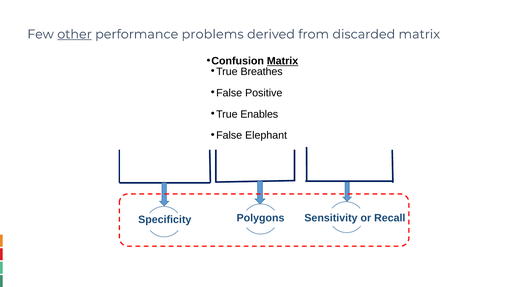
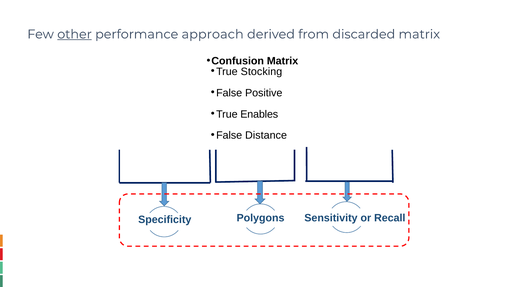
problems: problems -> approach
Matrix at (283, 61) underline: present -> none
Breathes: Breathes -> Stocking
Elephant: Elephant -> Distance
